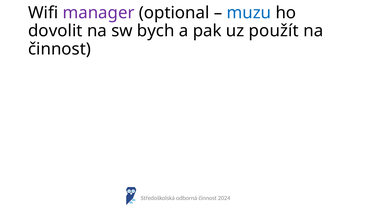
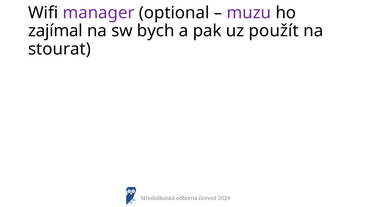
muzu colour: blue -> purple
dovolit: dovolit -> zajímal
činnost at (60, 49): činnost -> stourat
